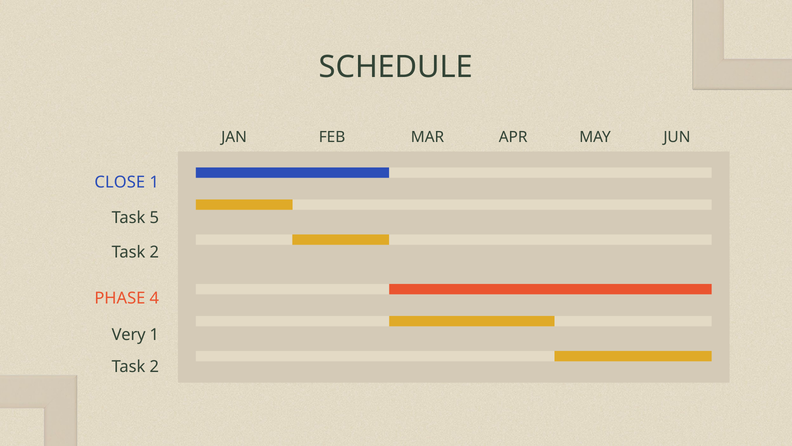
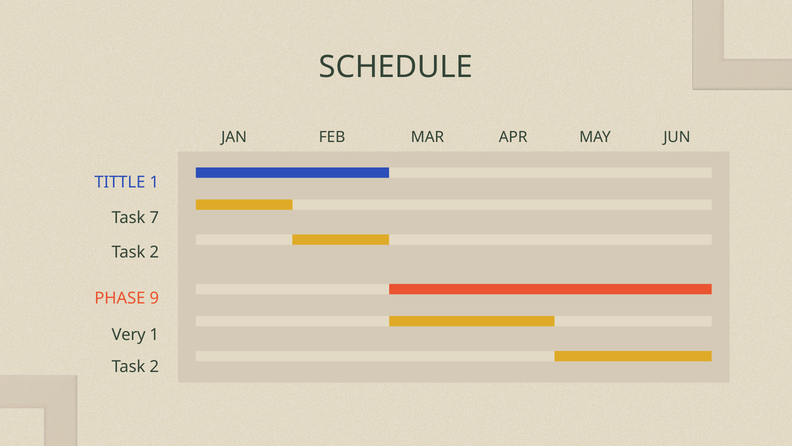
CLOSE: CLOSE -> TITTLE
5: 5 -> 7
4: 4 -> 9
